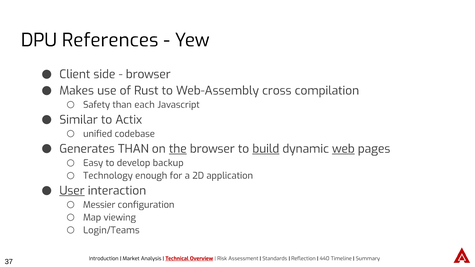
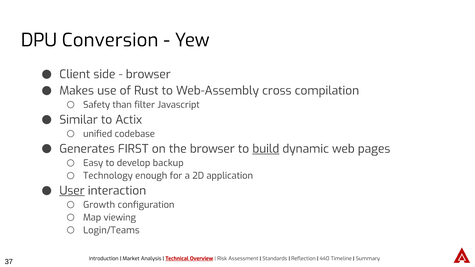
References: References -> Conversion
each: each -> filter
Generates THAN: THAN -> FIRST
the underline: present -> none
web underline: present -> none
Messier: Messier -> Growth
